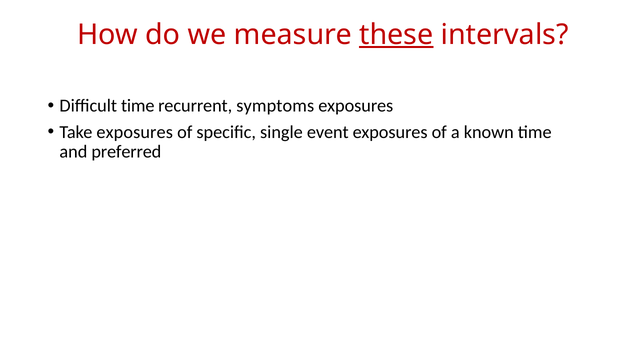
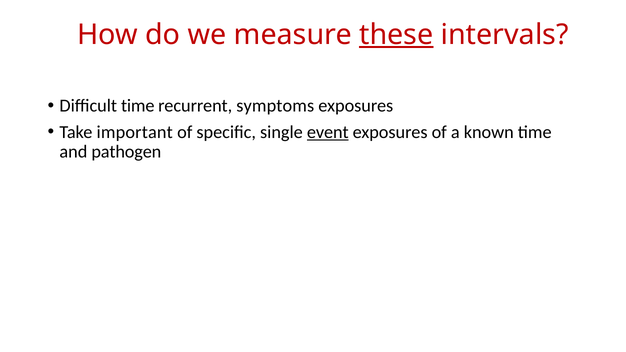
Take exposures: exposures -> important
event underline: none -> present
preferred: preferred -> pathogen
